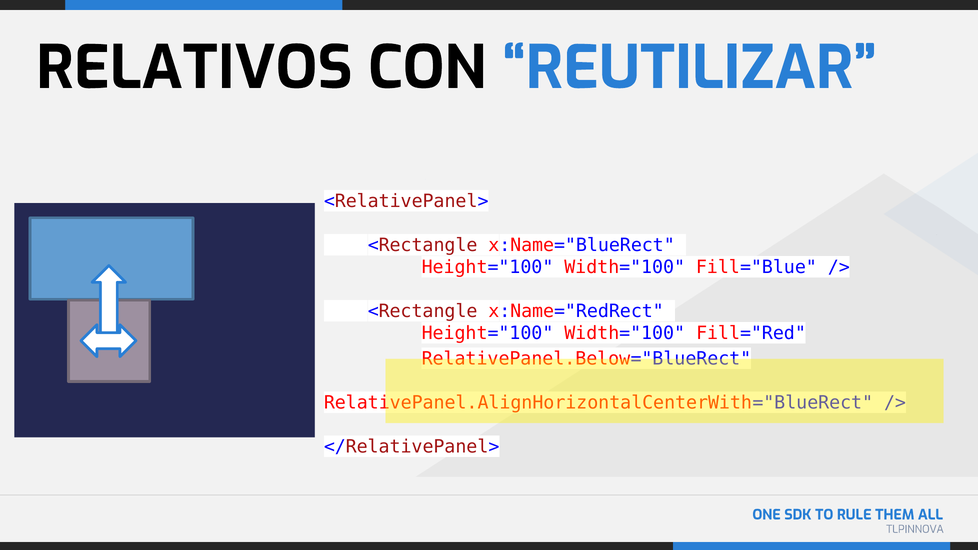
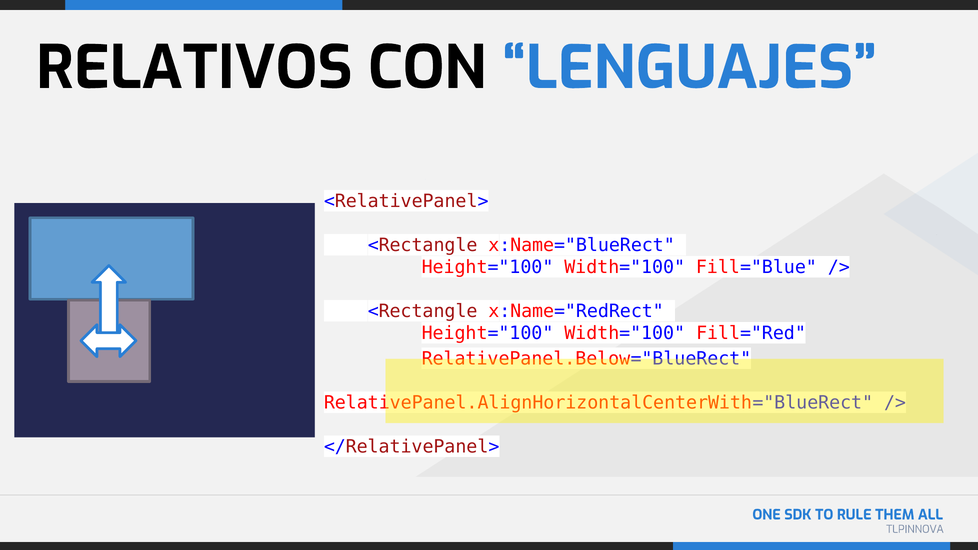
REUTILIZAR: REUTILIZAR -> LENGUAJES
